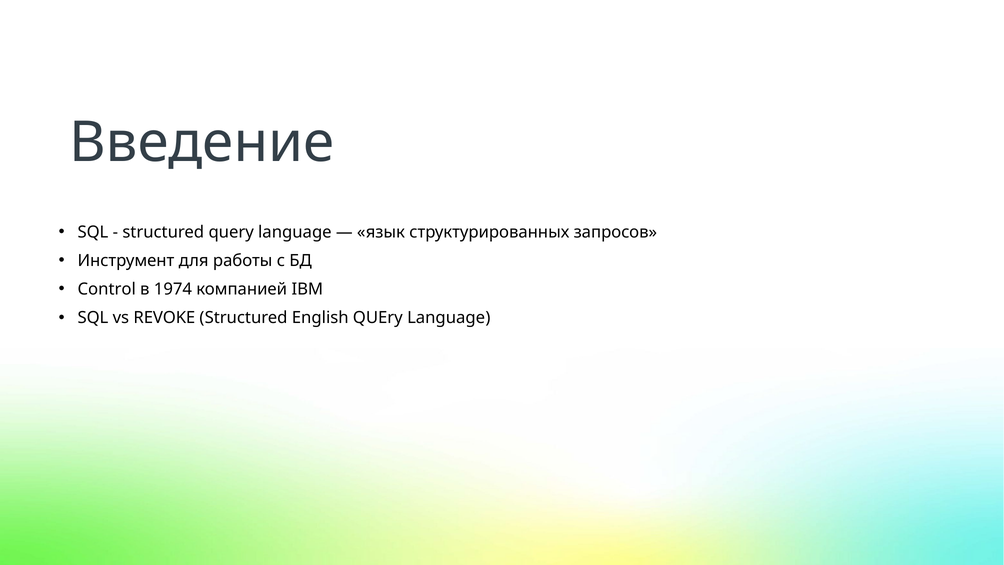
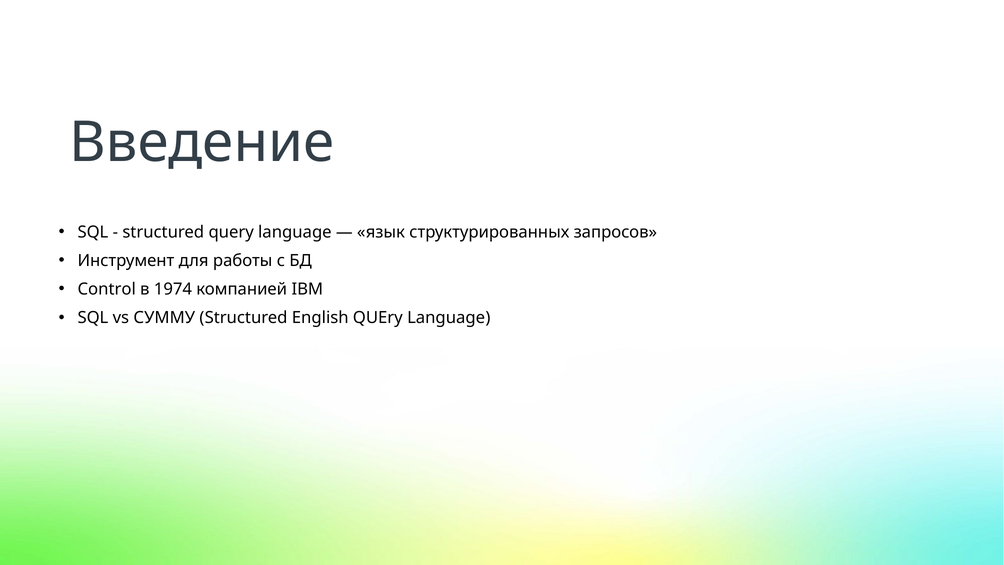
REVOKE: REVOKE -> СУММУ
